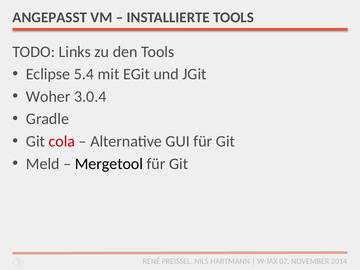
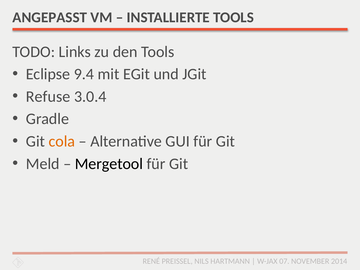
5.4: 5.4 -> 9.4
Woher: Woher -> Refuse
cola colour: red -> orange
